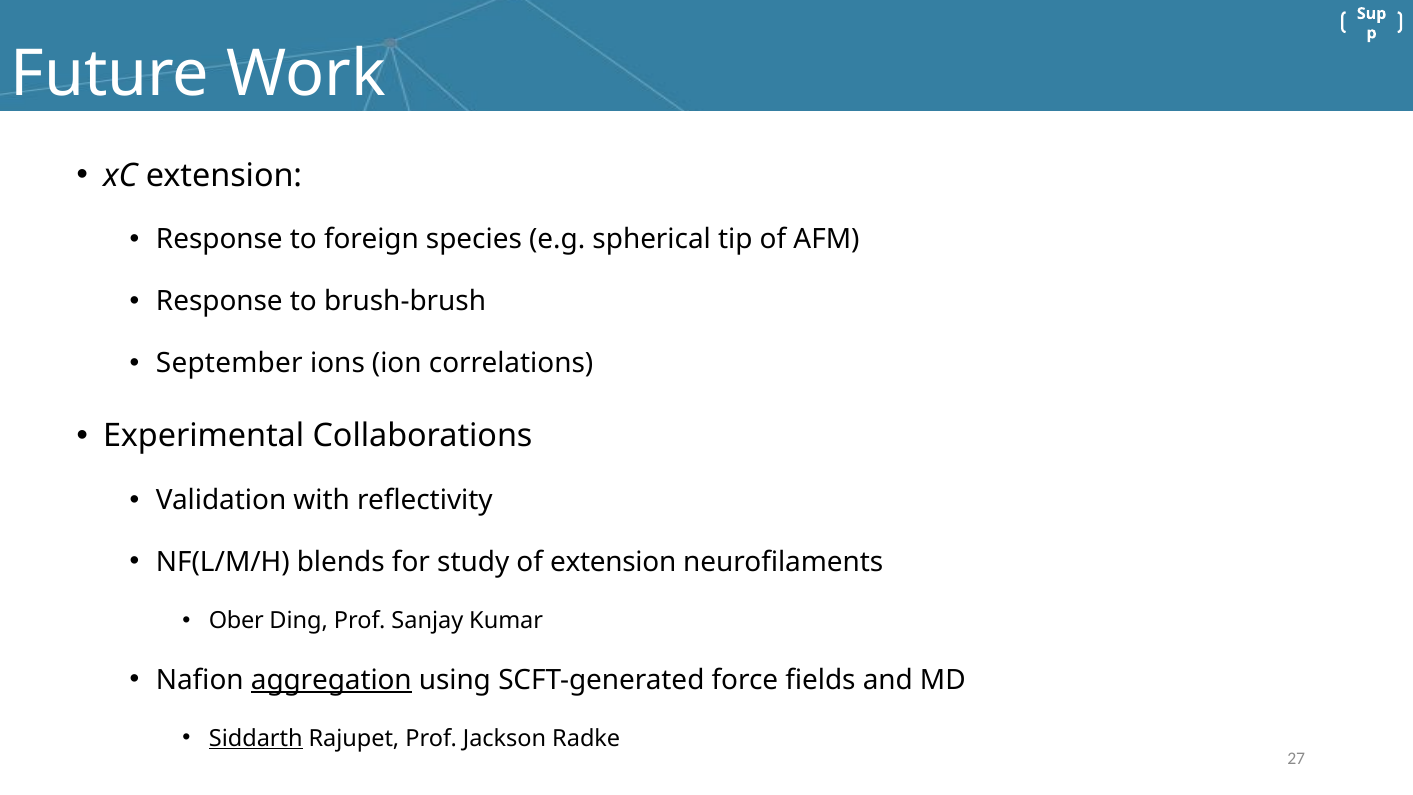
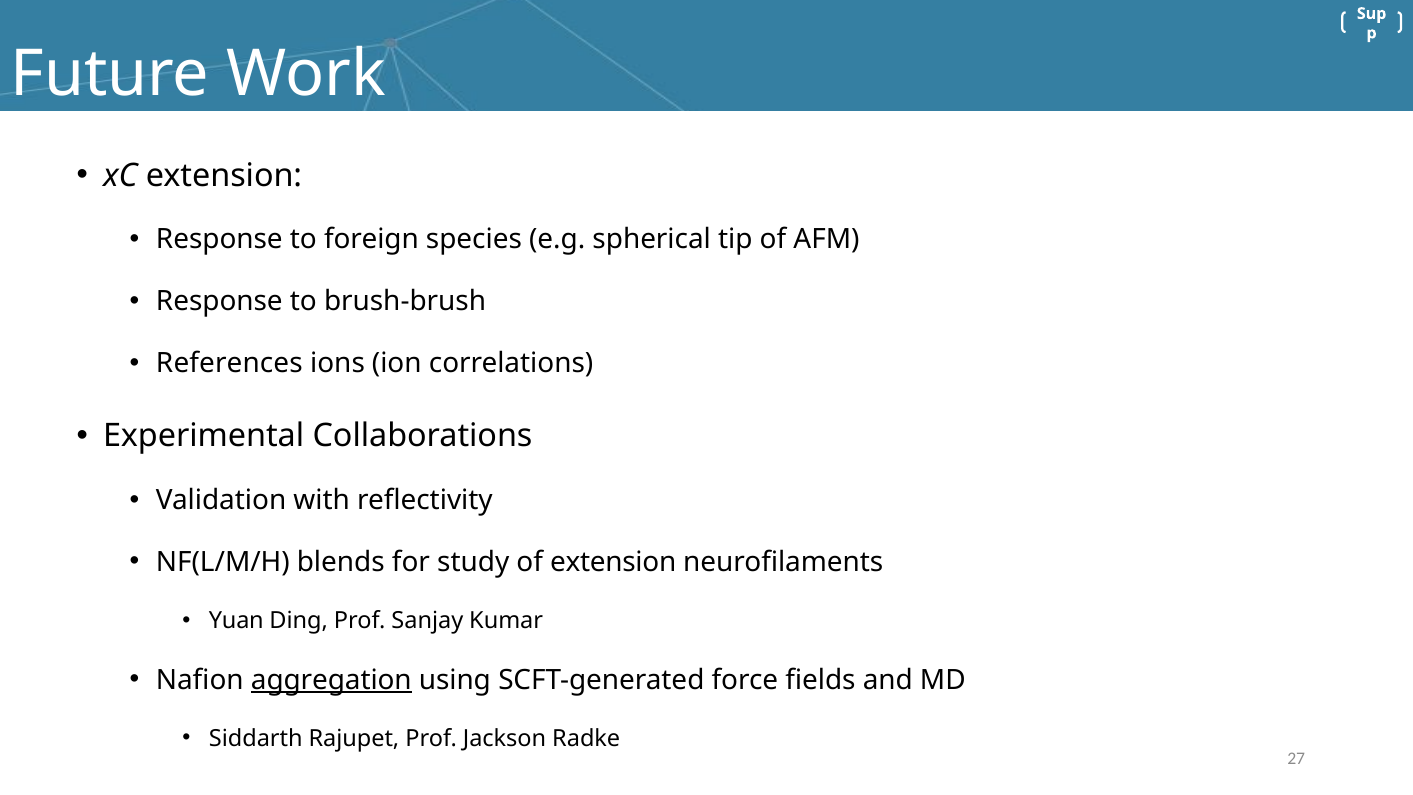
September: September -> References
Ober: Ober -> Yuan
Siddarth underline: present -> none
